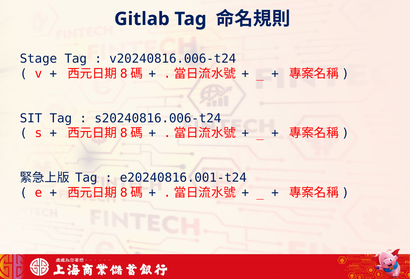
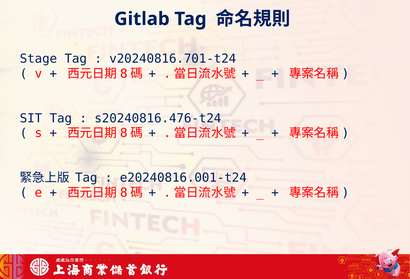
v20240816.006-t24: v20240816.006-t24 -> v20240816.701-t24
s20240816.006-t24: s20240816.006-t24 -> s20240816.476-t24
